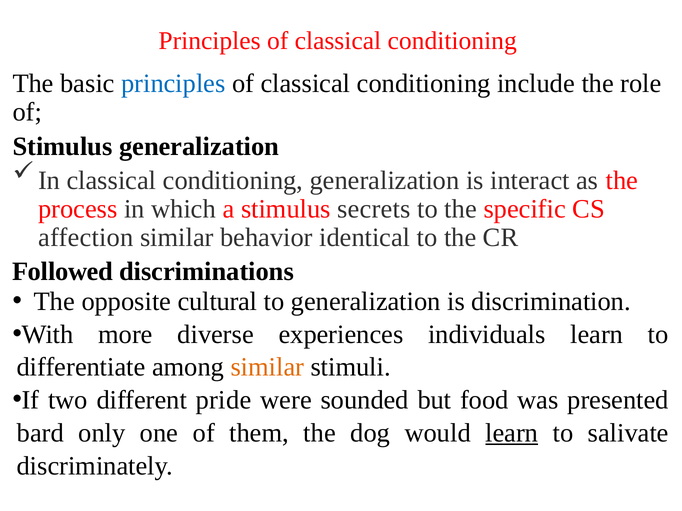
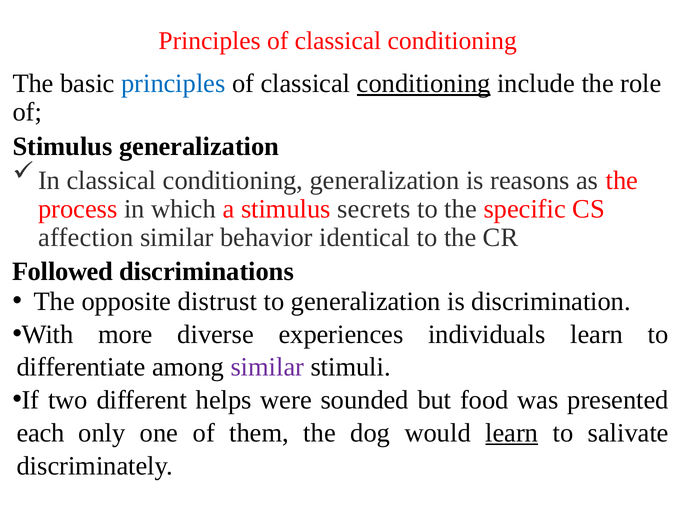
conditioning at (424, 84) underline: none -> present
interact: interact -> reasons
cultural: cultural -> distrust
similar at (267, 368) colour: orange -> purple
pride: pride -> helps
bard: bard -> each
